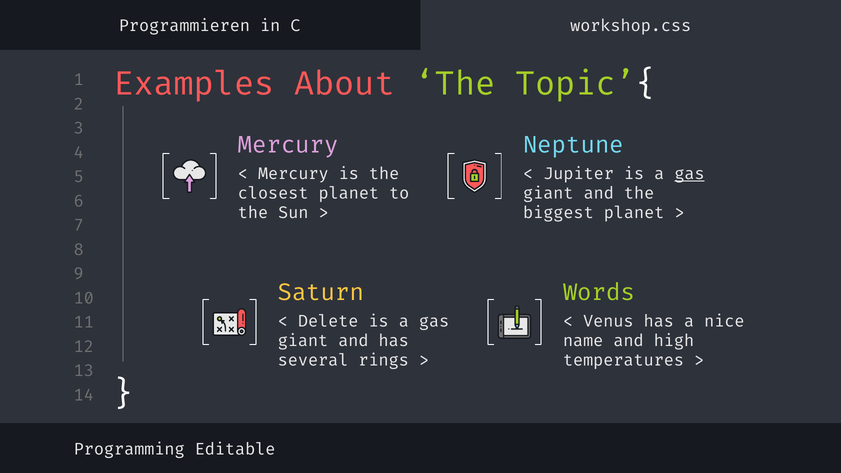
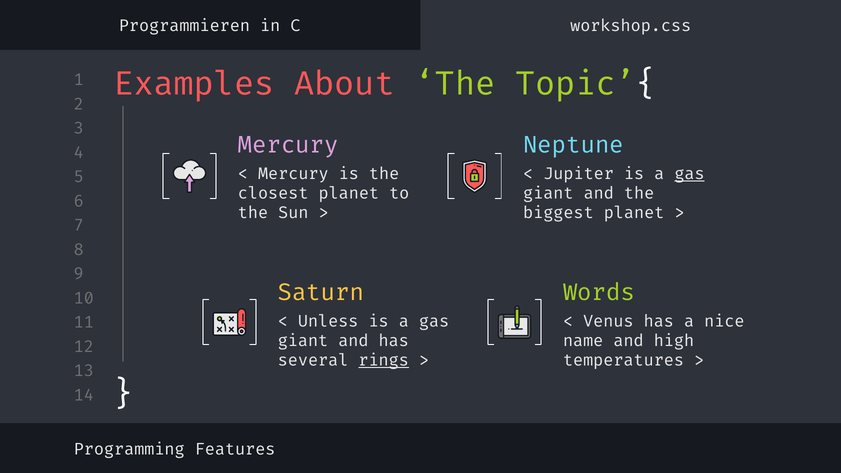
Delete: Delete -> Unless
rings underline: none -> present
Editable: Editable -> Features
